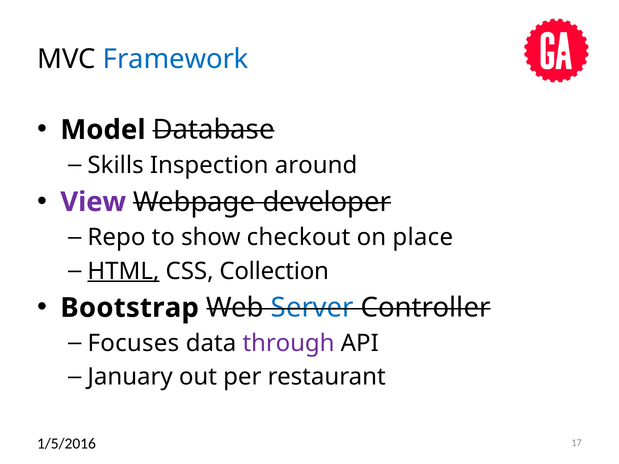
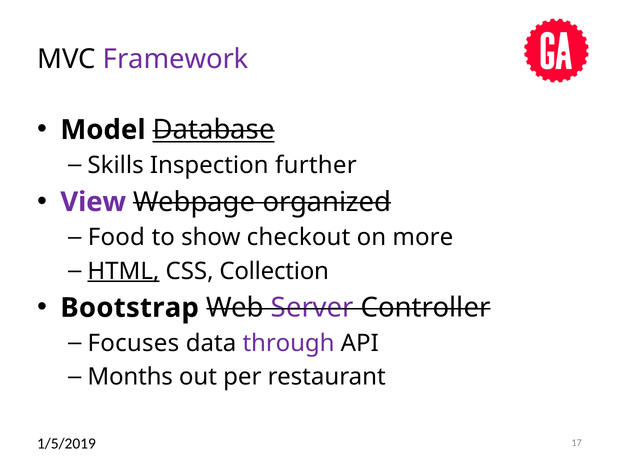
Framework colour: blue -> purple
Database underline: none -> present
around: around -> further
developer: developer -> organized
Repo: Repo -> Food
place: place -> more
Server colour: blue -> purple
January: January -> Months
1/5/2016: 1/5/2016 -> 1/5/2019
